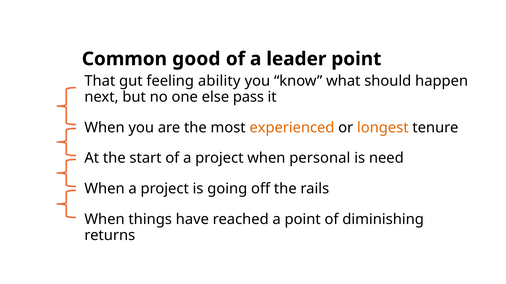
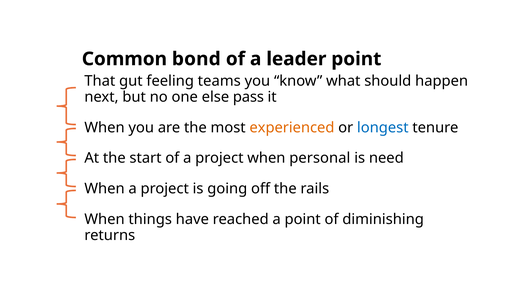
good: good -> bond
ability: ability -> teams
longest colour: orange -> blue
